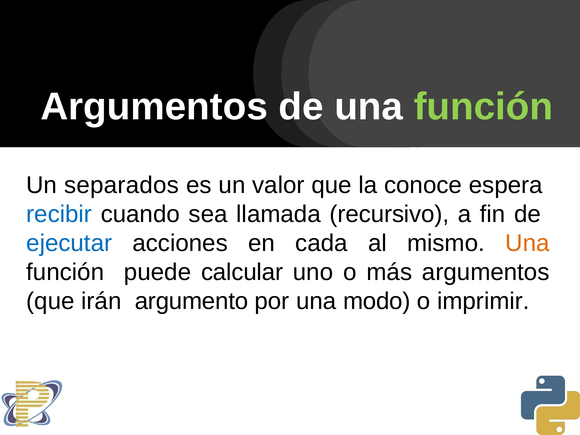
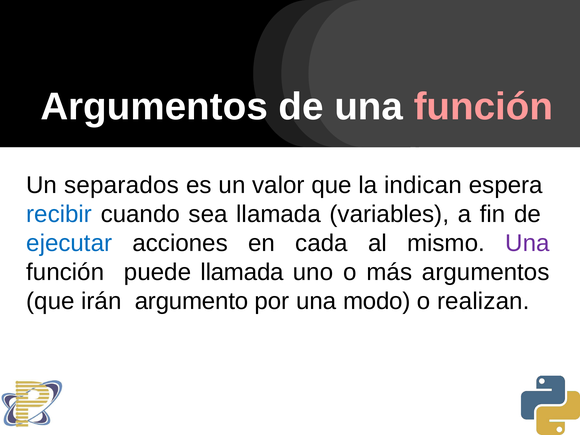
función at (483, 107) colour: light green -> pink
conoce: conoce -> indican
recursivo: recursivo -> variables
Una at (527, 243) colour: orange -> purple
puede calcular: calcular -> llamada
imprimir: imprimir -> realizan
